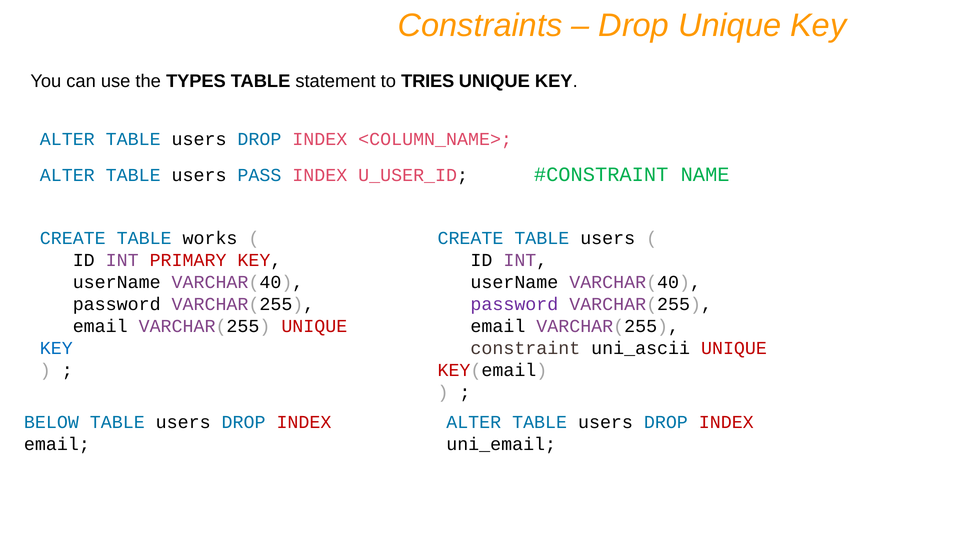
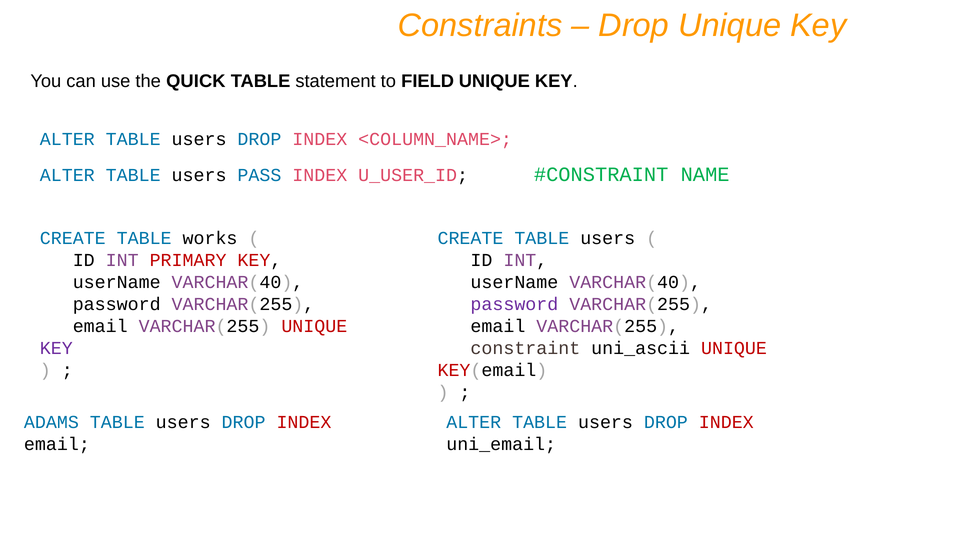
TYPES: TYPES -> QUICK
TRIES: TRIES -> FIELD
KEY at (56, 348) colour: blue -> purple
BELOW: BELOW -> ADAMS
